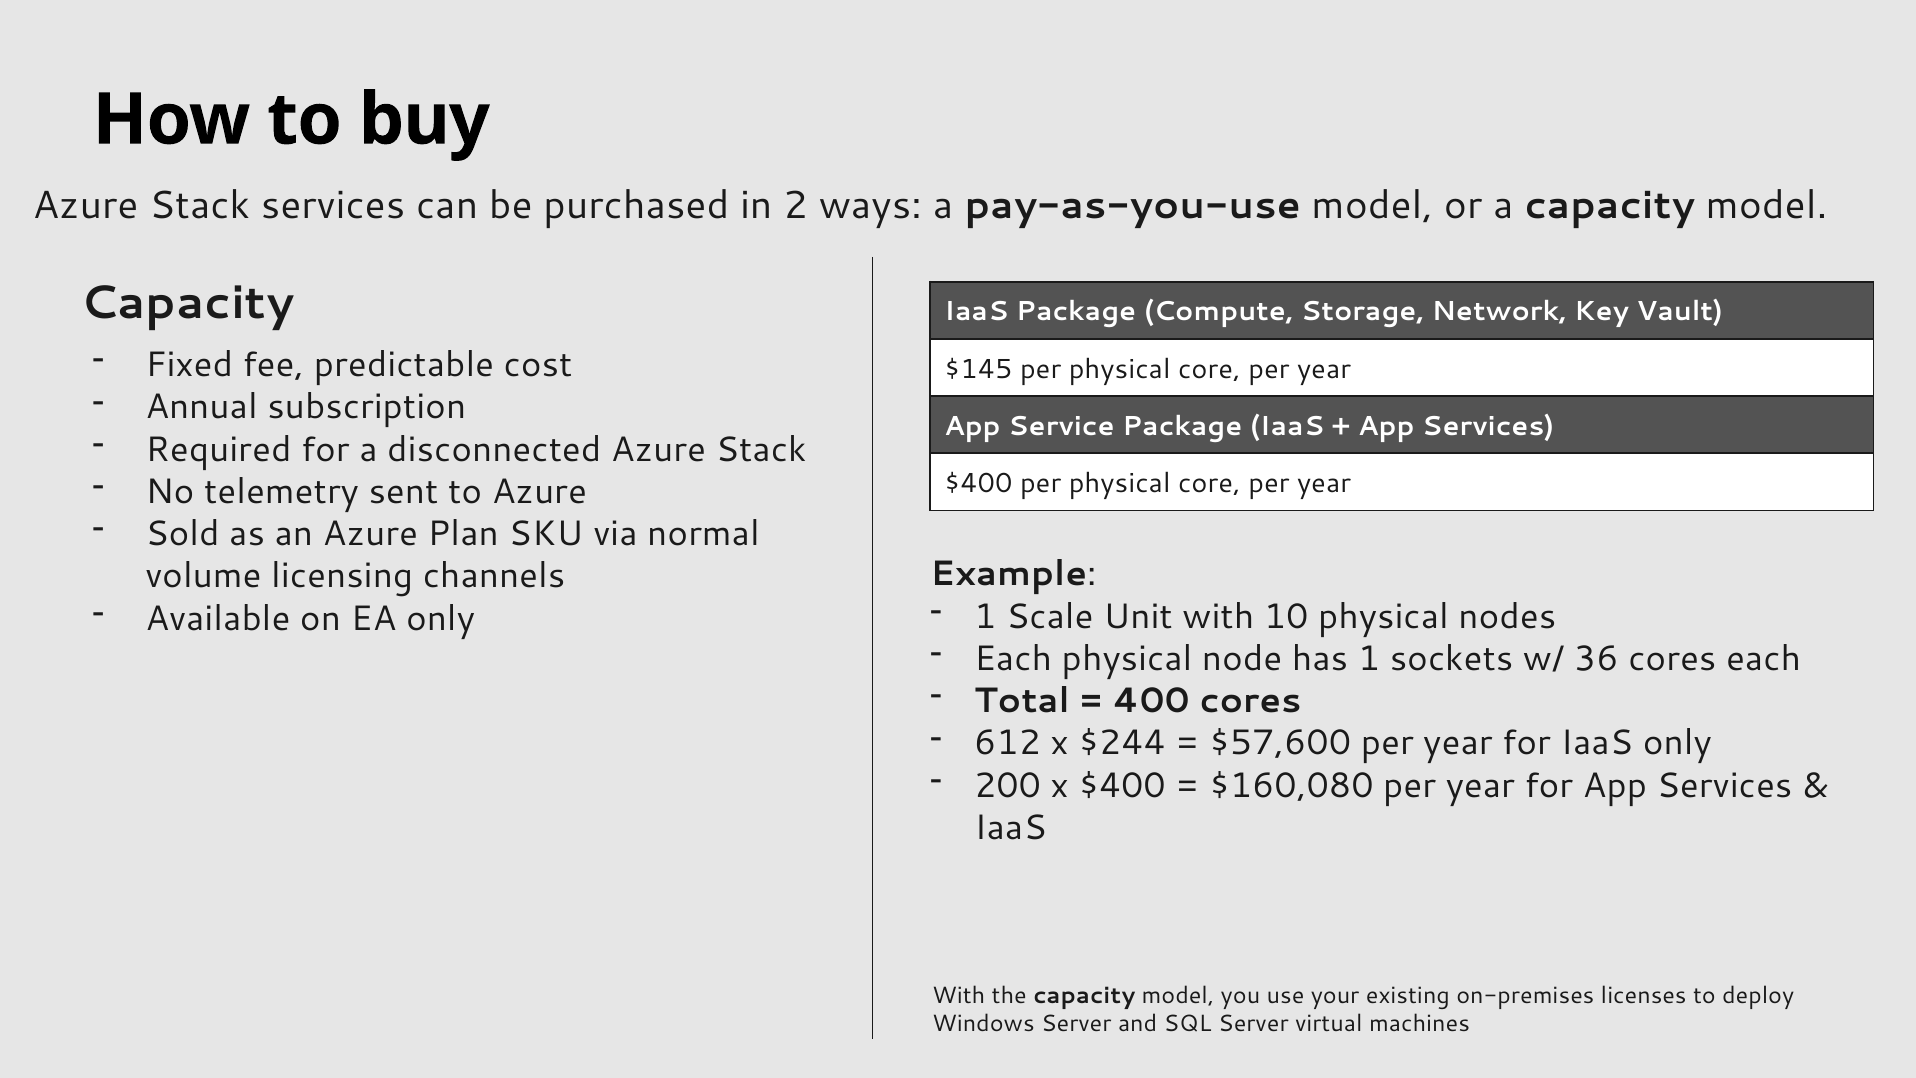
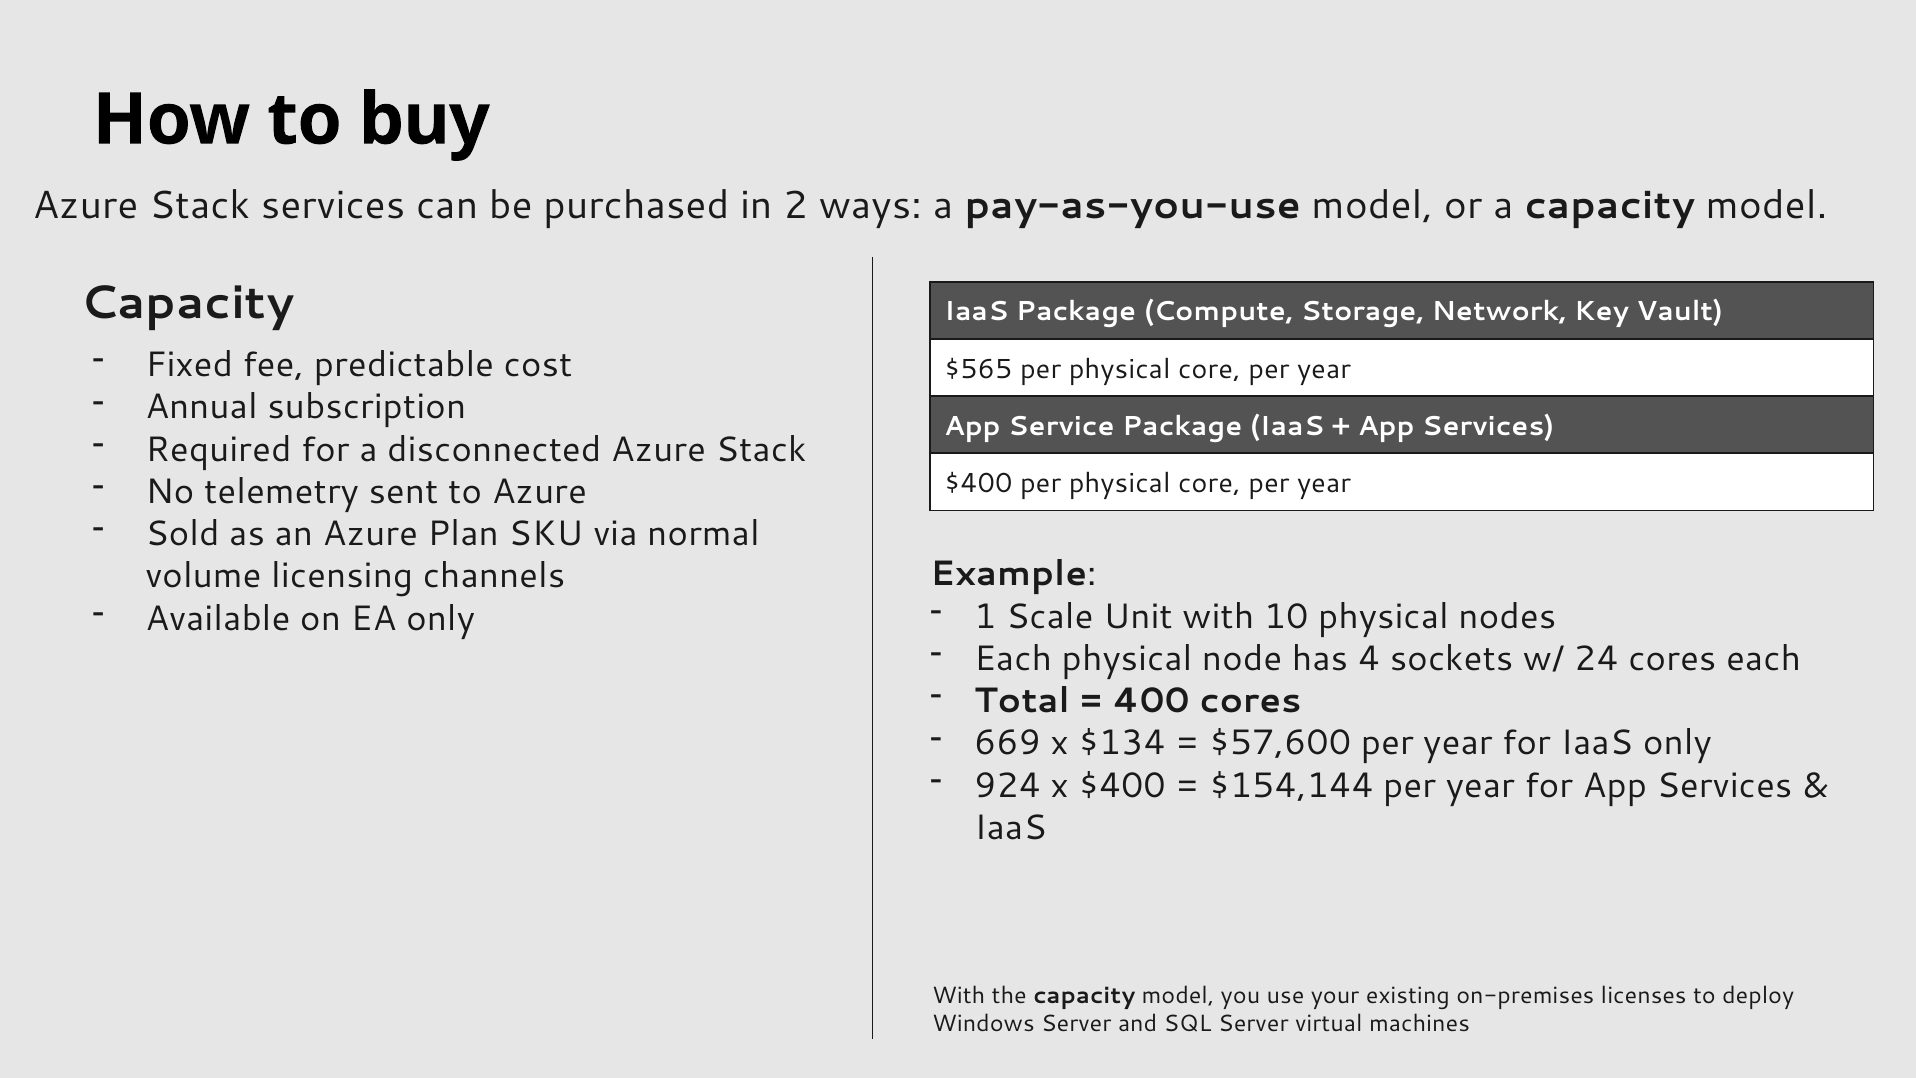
$145: $145 -> $565
has 1: 1 -> 4
36: 36 -> 24
612: 612 -> 669
$244: $244 -> $134
200: 200 -> 924
$160,080: $160,080 -> $154,144
